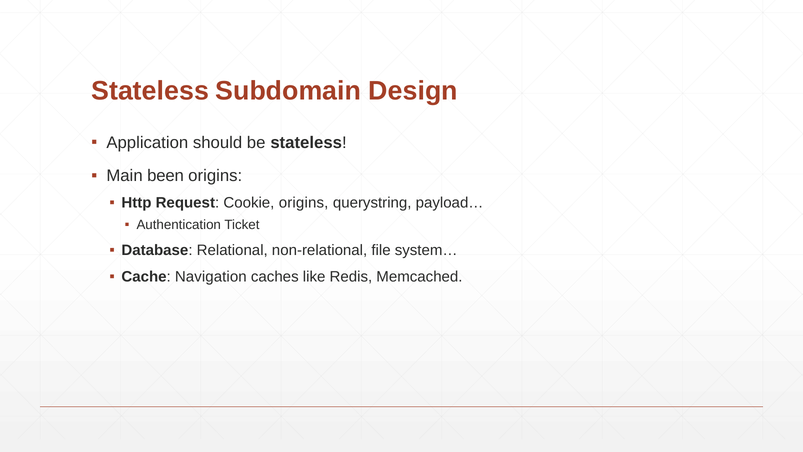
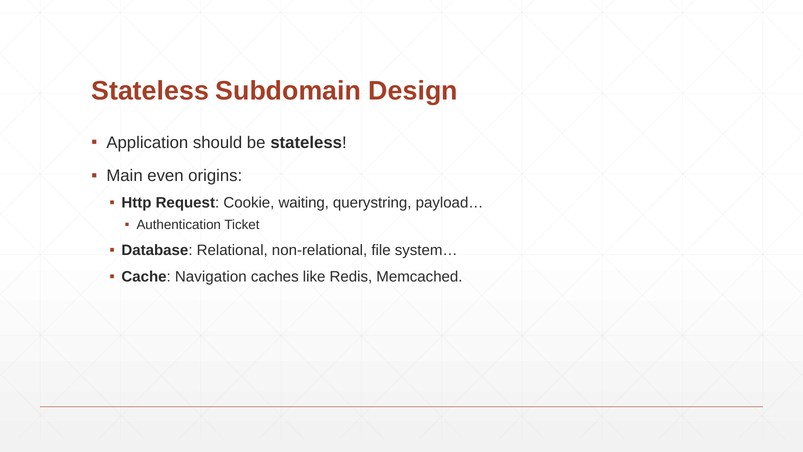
been: been -> even
Cookie origins: origins -> waiting
